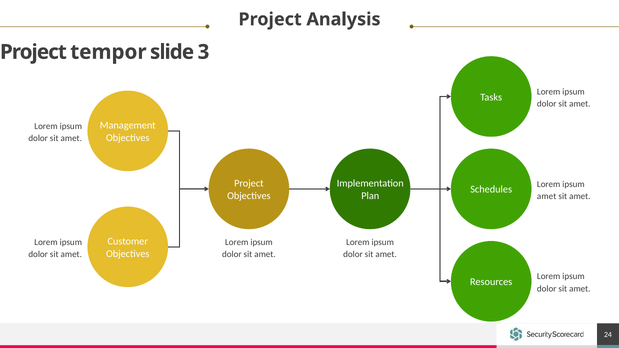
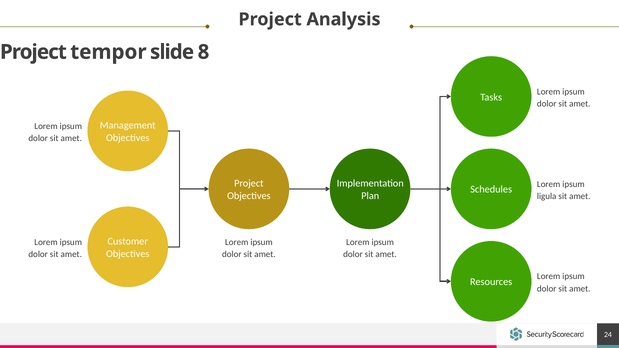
3: 3 -> 8
amet at (547, 196): amet -> ligula
